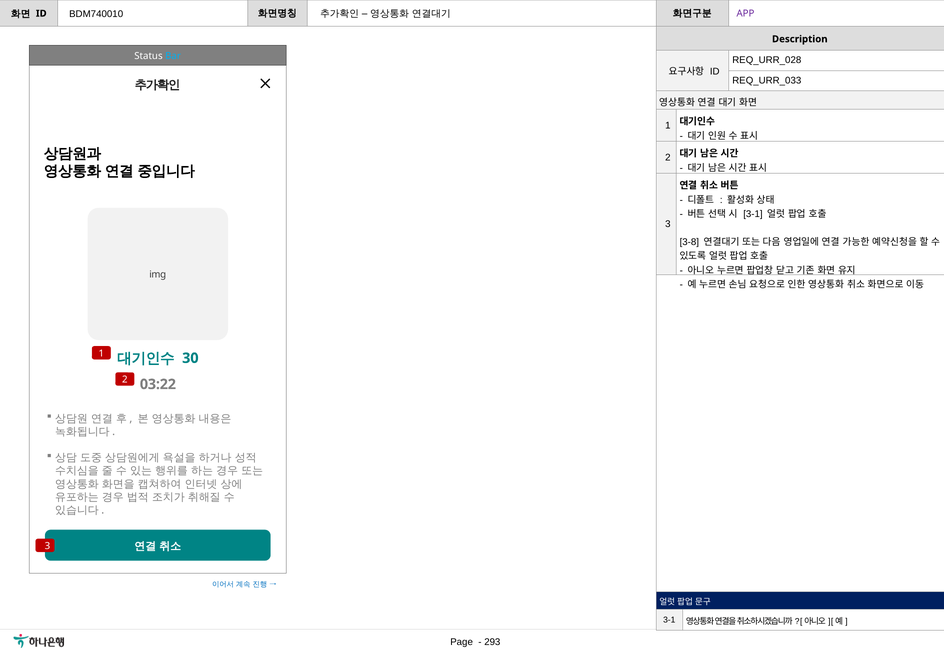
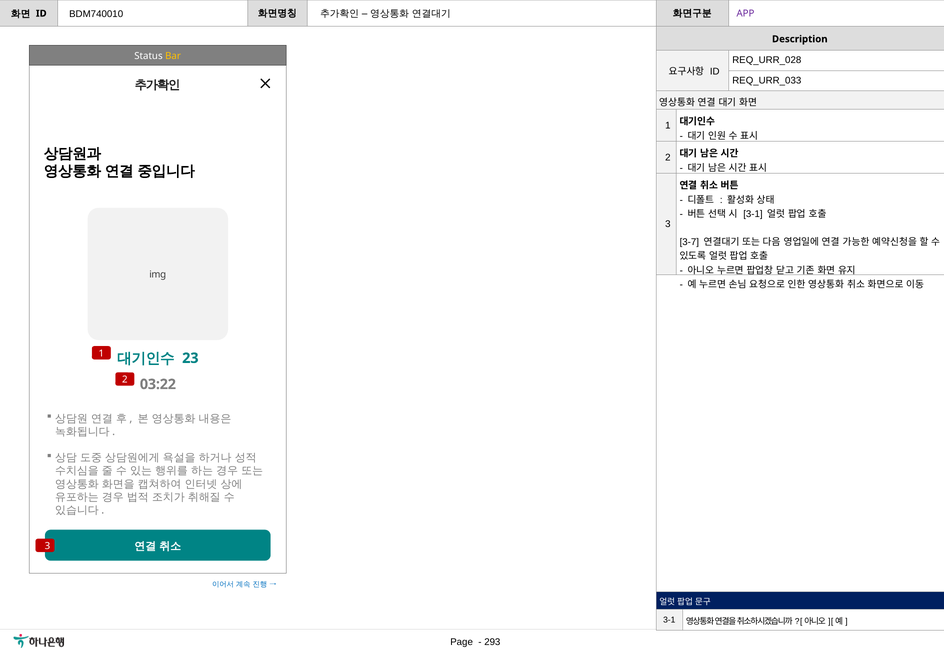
Bar colour: light blue -> yellow
3-8: 3-8 -> 3-7
30: 30 -> 23
